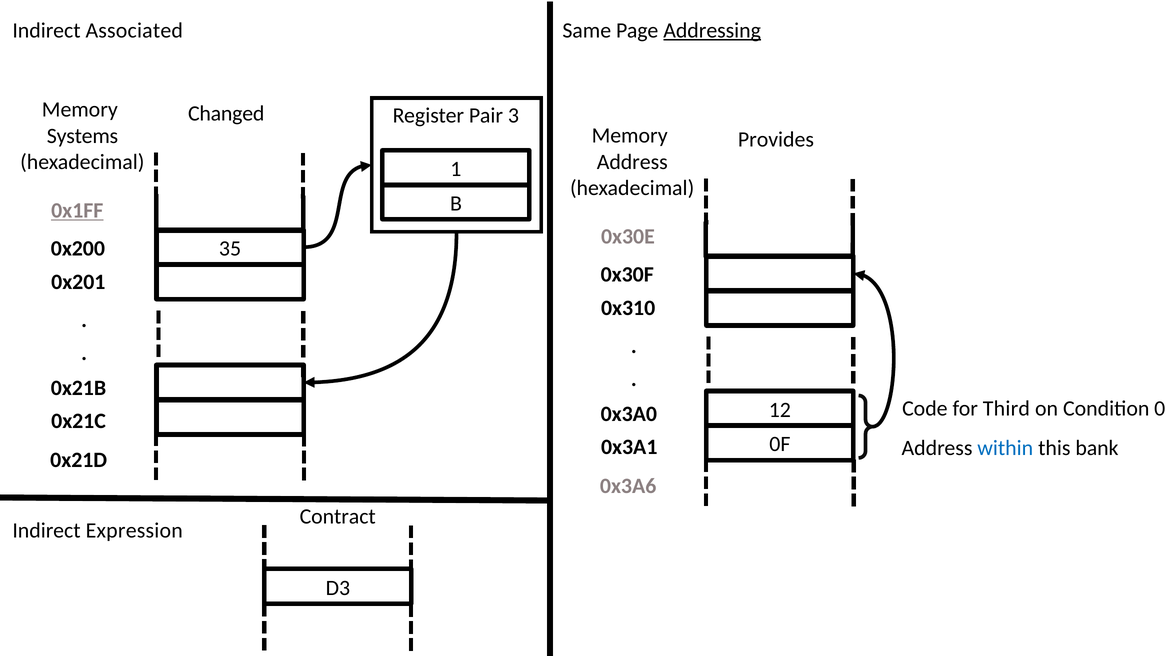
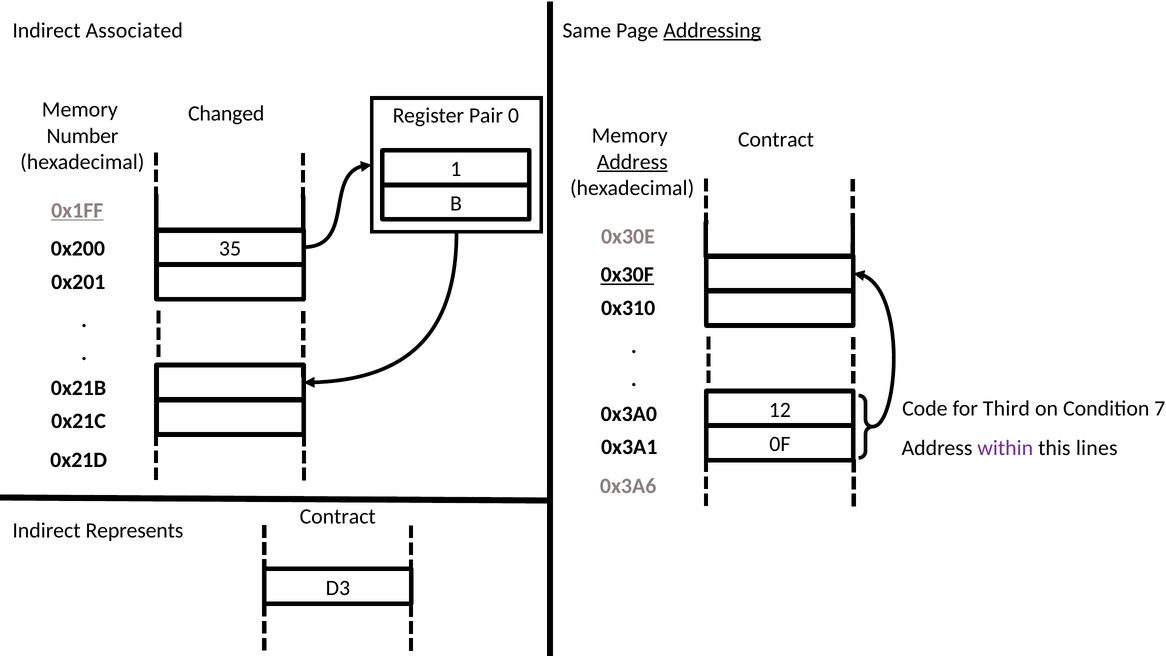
3: 3 -> 0
Systems: Systems -> Number
Provides at (776, 140): Provides -> Contract
Address at (632, 162) underline: none -> present
0x30F underline: none -> present
0: 0 -> 7
within colour: blue -> purple
bank: bank -> lines
Expression: Expression -> Represents
